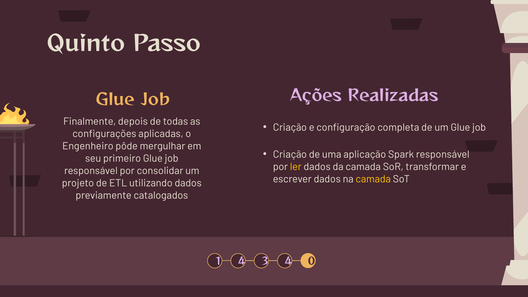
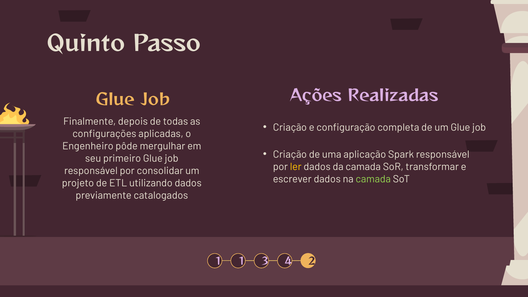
camada at (373, 179) colour: yellow -> light green
1 4: 4 -> 1
0: 0 -> 2
